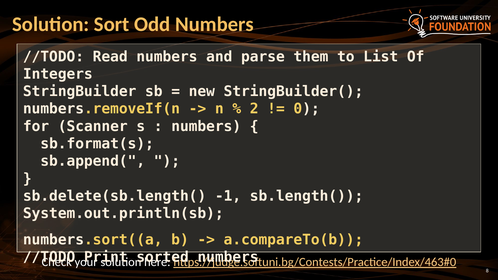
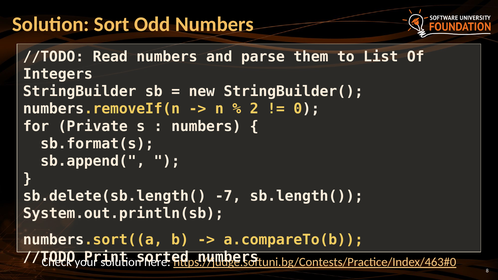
Scanner: Scanner -> Private
-1: -1 -> -7
